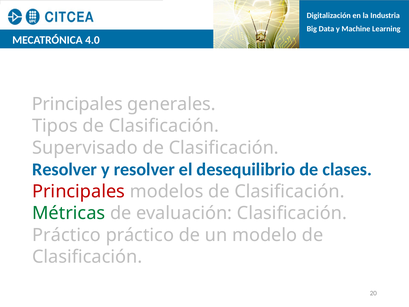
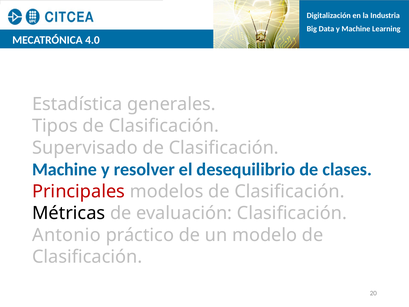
Principales at (77, 104): Principales -> Estadística
Resolver at (65, 169): Resolver -> Machine
Métricas colour: green -> black
Práctico at (67, 235): Práctico -> Antonio
